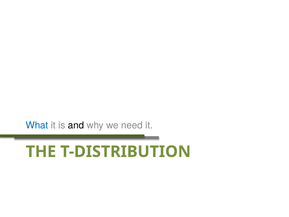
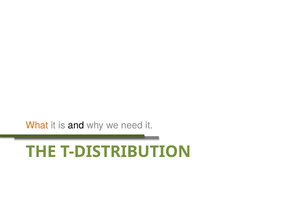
What colour: blue -> orange
